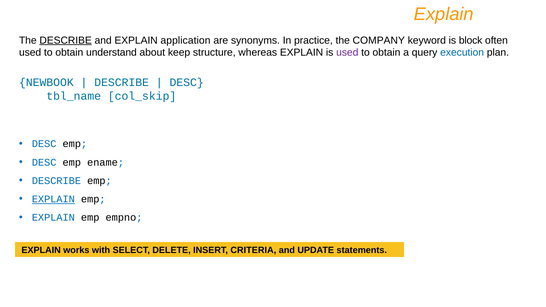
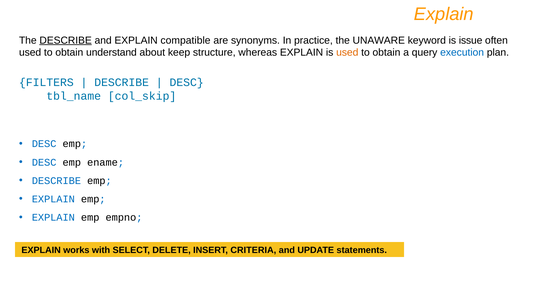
application: application -> compatible
COMPANY: COMPANY -> UNAWARE
block: block -> issue
used at (347, 53) colour: purple -> orange
NEWBOOK: NEWBOOK -> FILTERS
EXPLAIN at (53, 199) underline: present -> none
